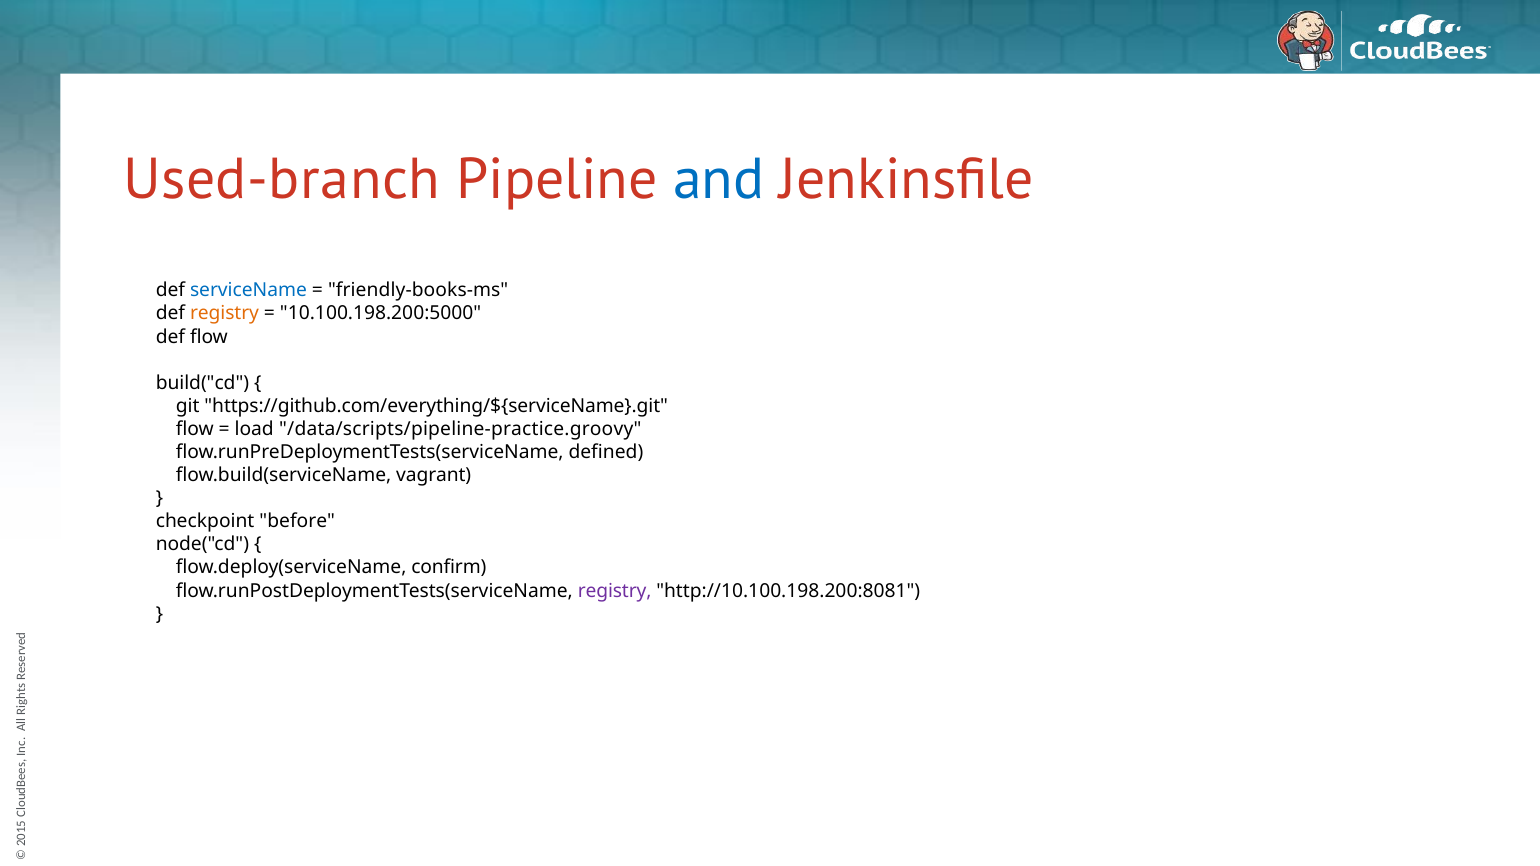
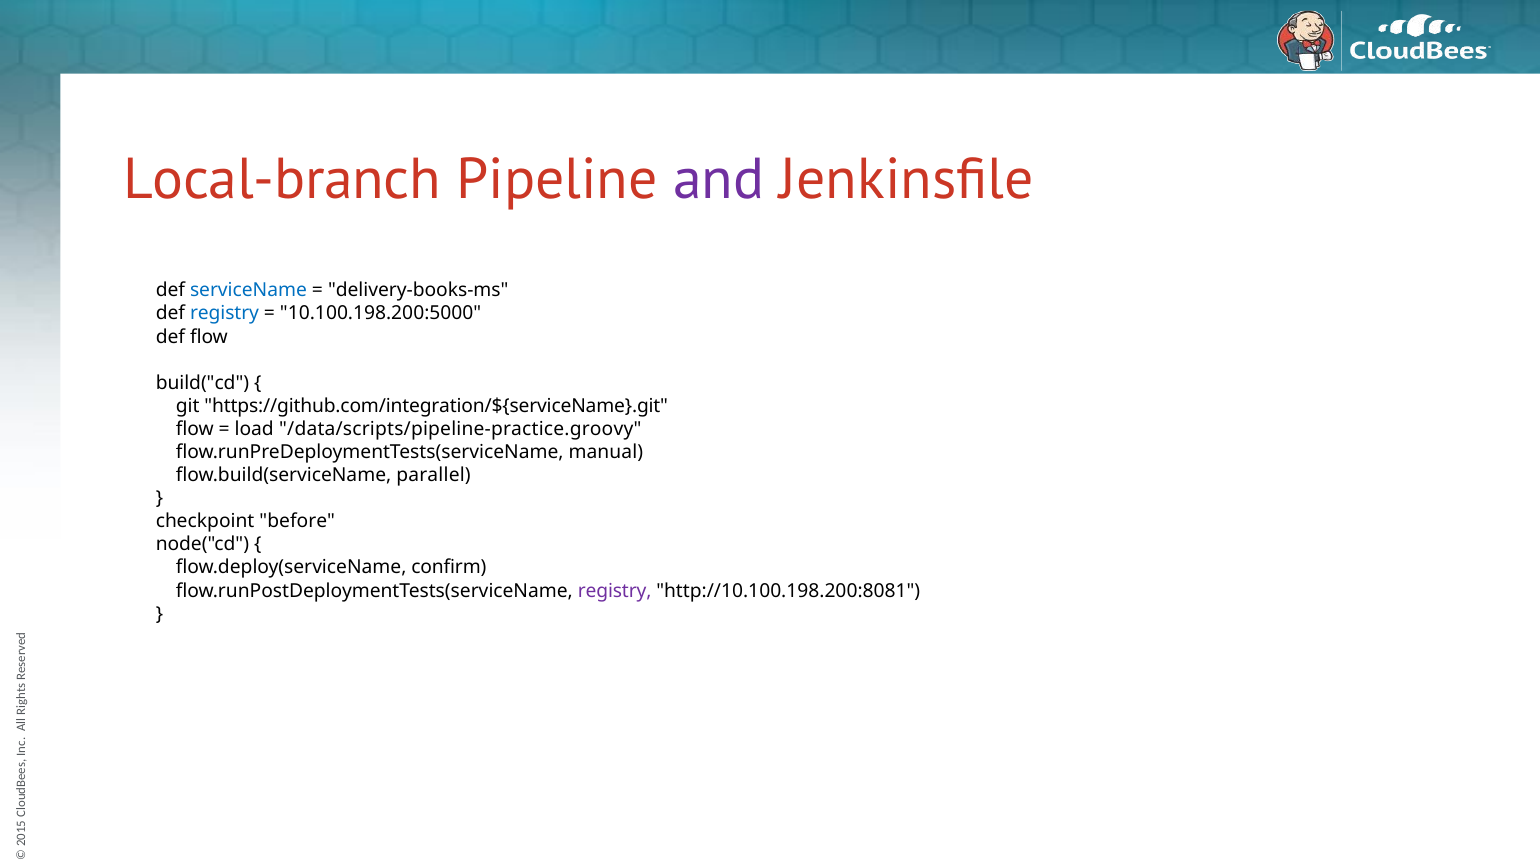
Used-branch: Used-branch -> Local-branch
and colour: blue -> purple
friendly-books-ms: friendly-books-ms -> delivery-books-ms
registry at (225, 314) colour: orange -> blue
https://github.com/everything/${serviceName}.git: https://github.com/everything/${serviceName}.git -> https://github.com/integration/${serviceName}.git
defined: defined -> manual
vagrant: vagrant -> parallel
